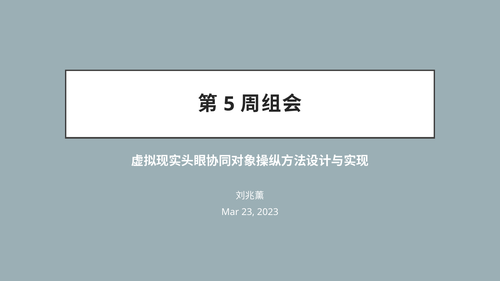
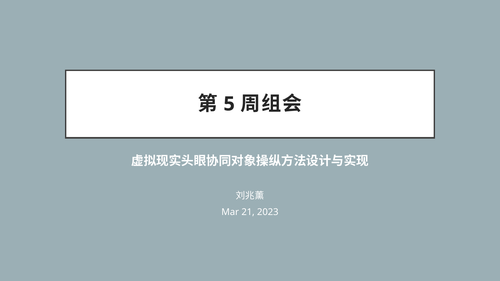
23: 23 -> 21
